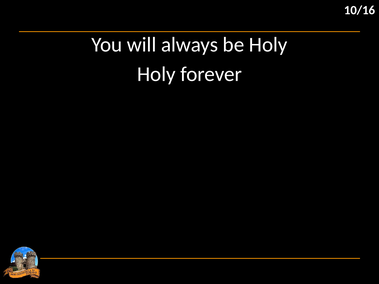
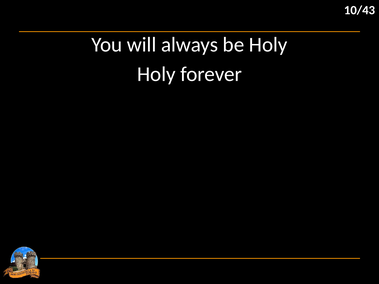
10/16: 10/16 -> 10/43
